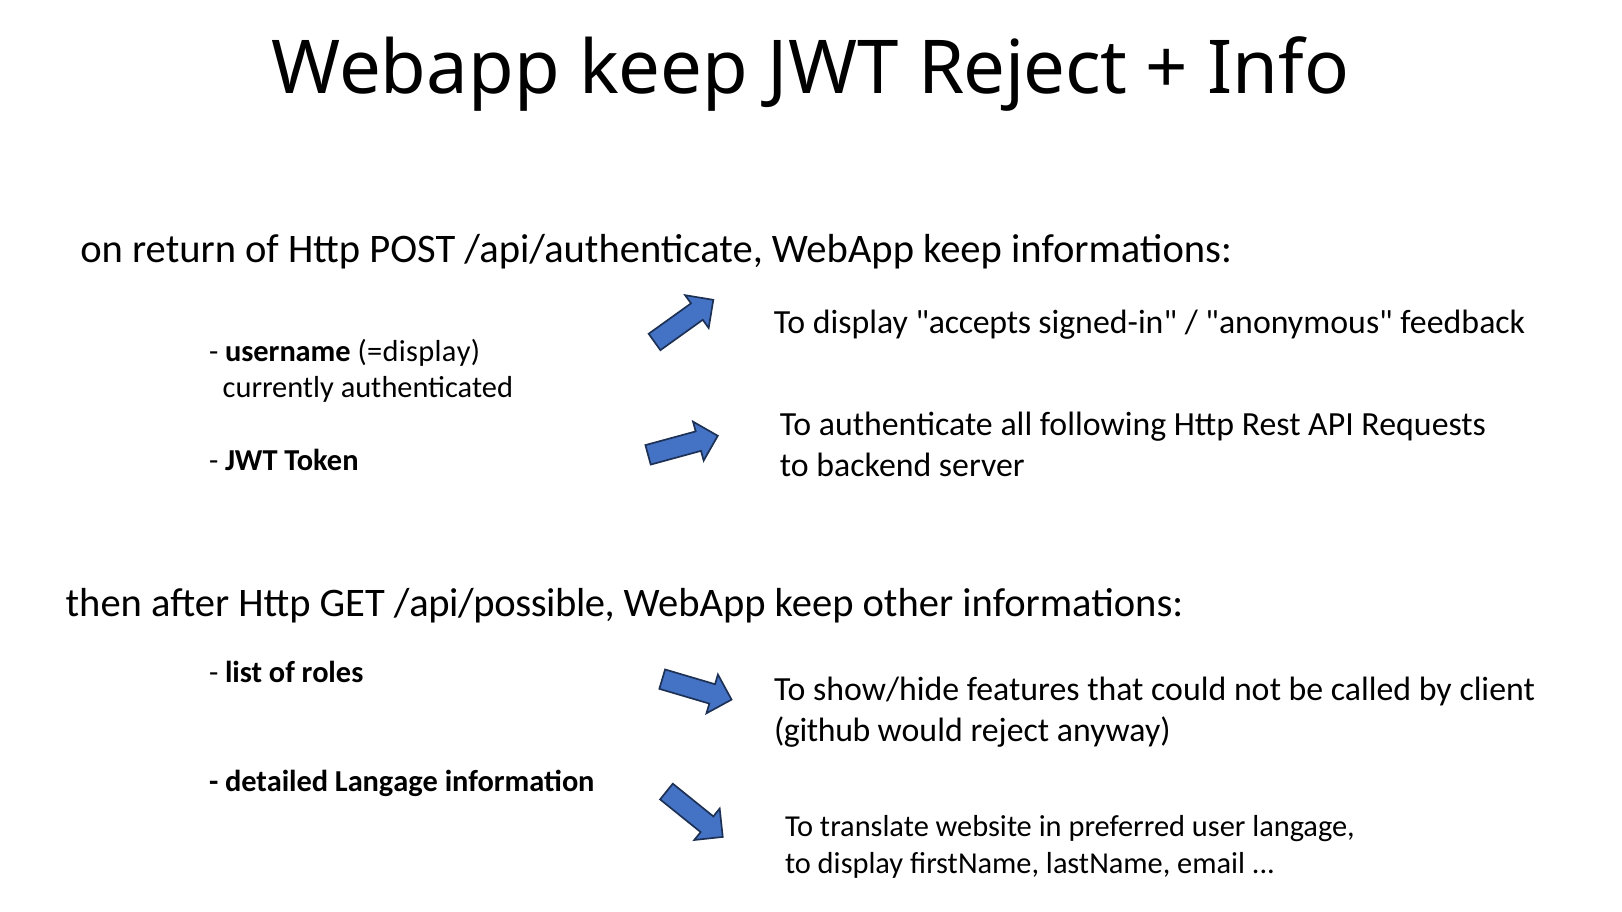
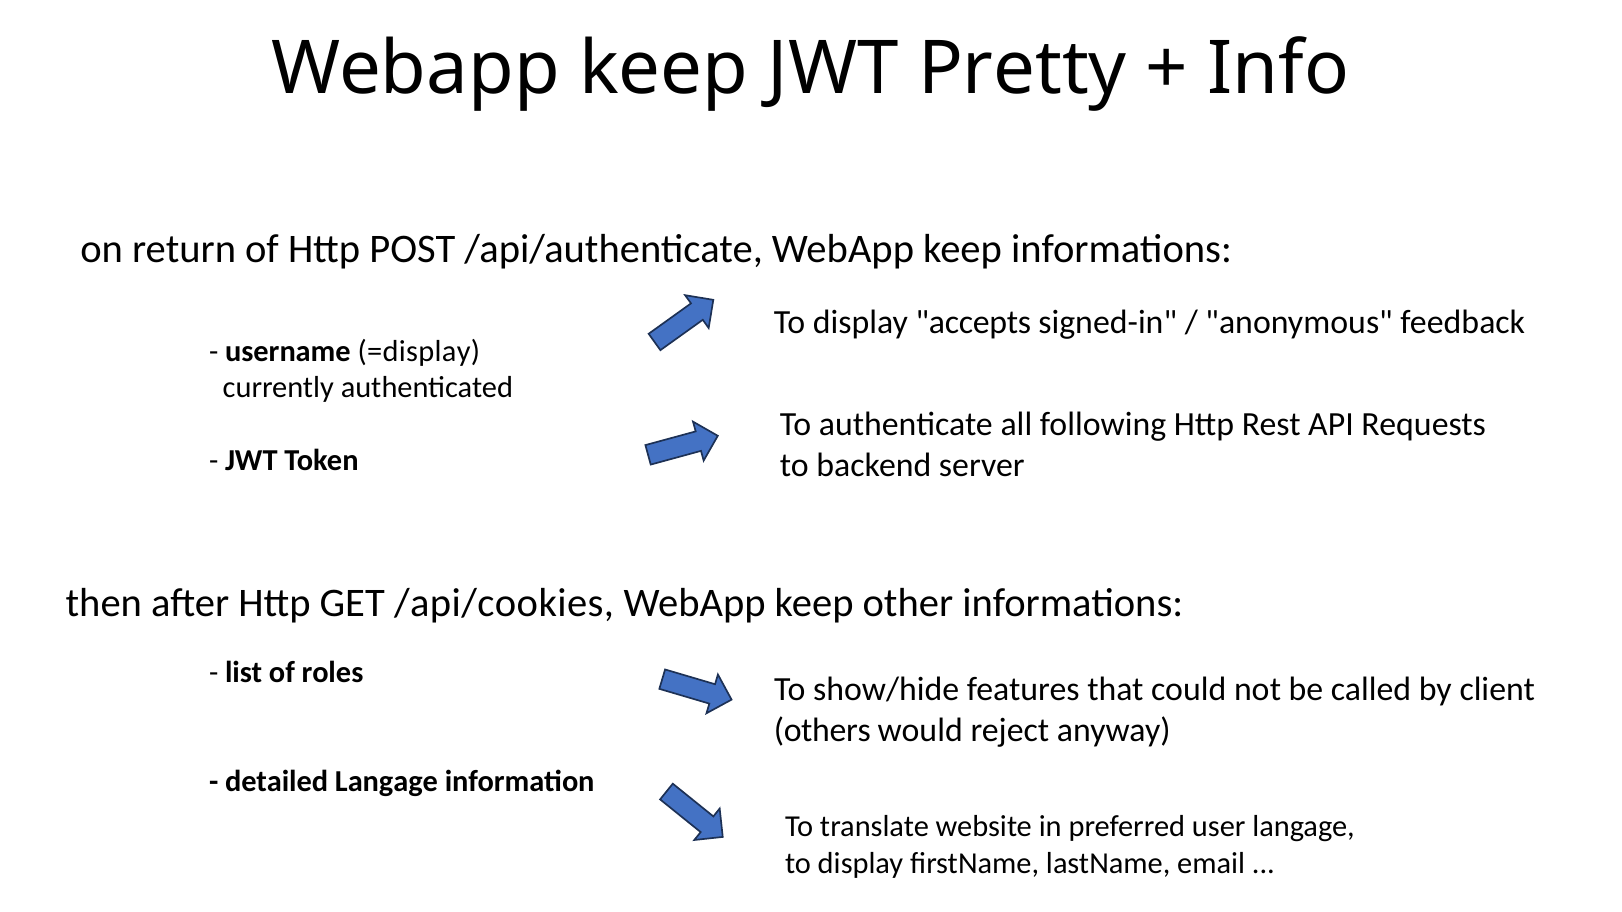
JWT Reject: Reject -> Pretty
/api/possible: /api/possible -> /api/cookies
github: github -> others
